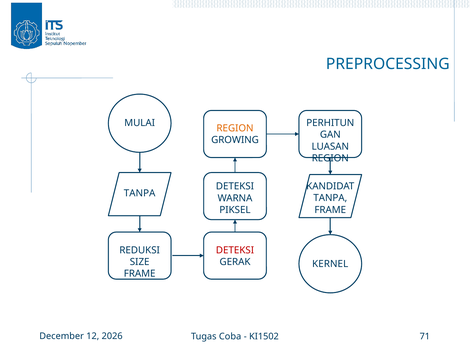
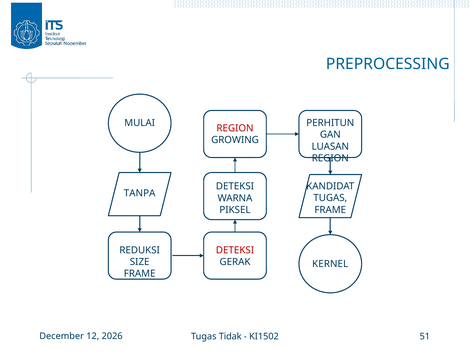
REGION at (235, 128) colour: orange -> red
TANPA at (330, 198): TANPA -> TUGAS
Coba: Coba -> Tidak
71: 71 -> 51
